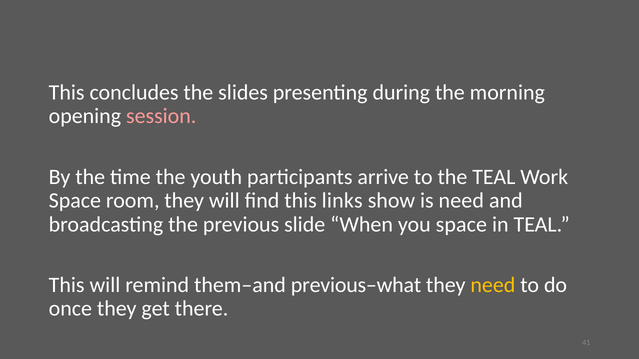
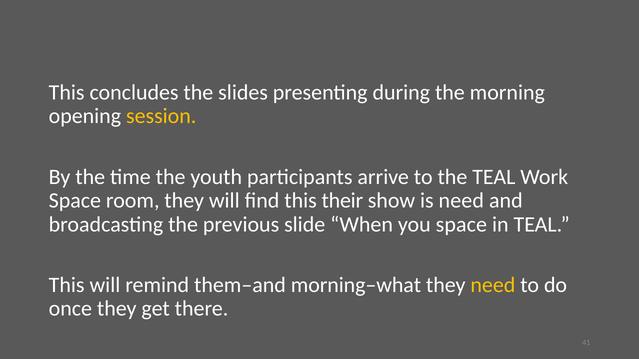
session colour: pink -> yellow
links: links -> their
previous–what: previous–what -> morning–what
